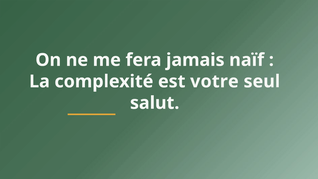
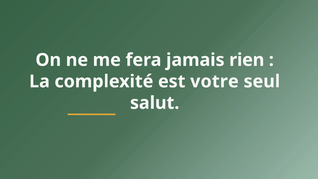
naïf: naïf -> rien
